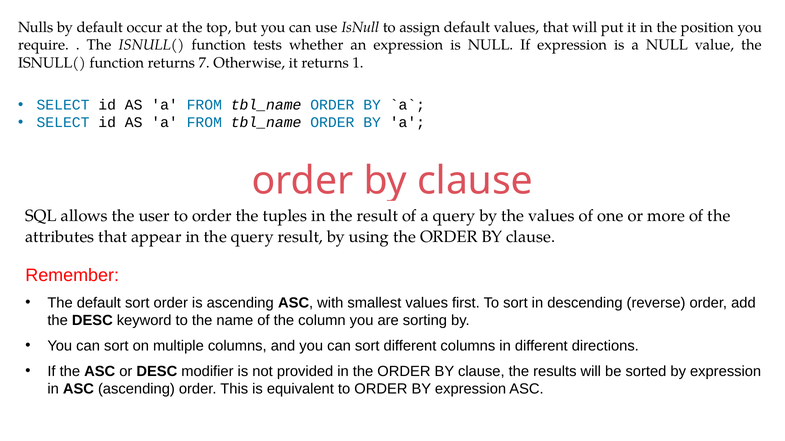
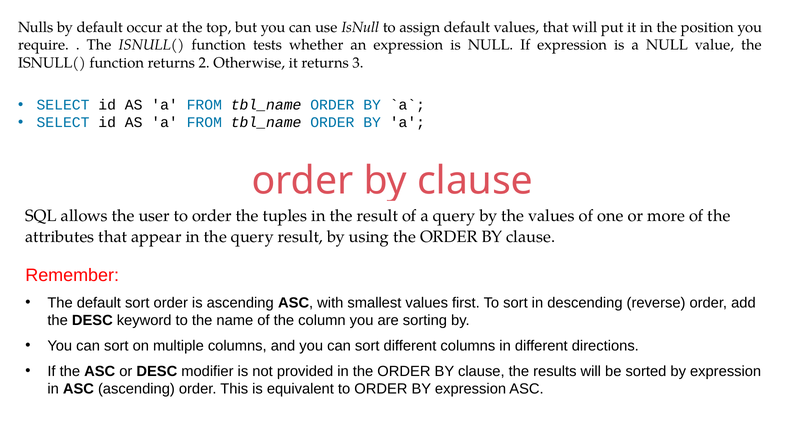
7: 7 -> 2
1: 1 -> 3
